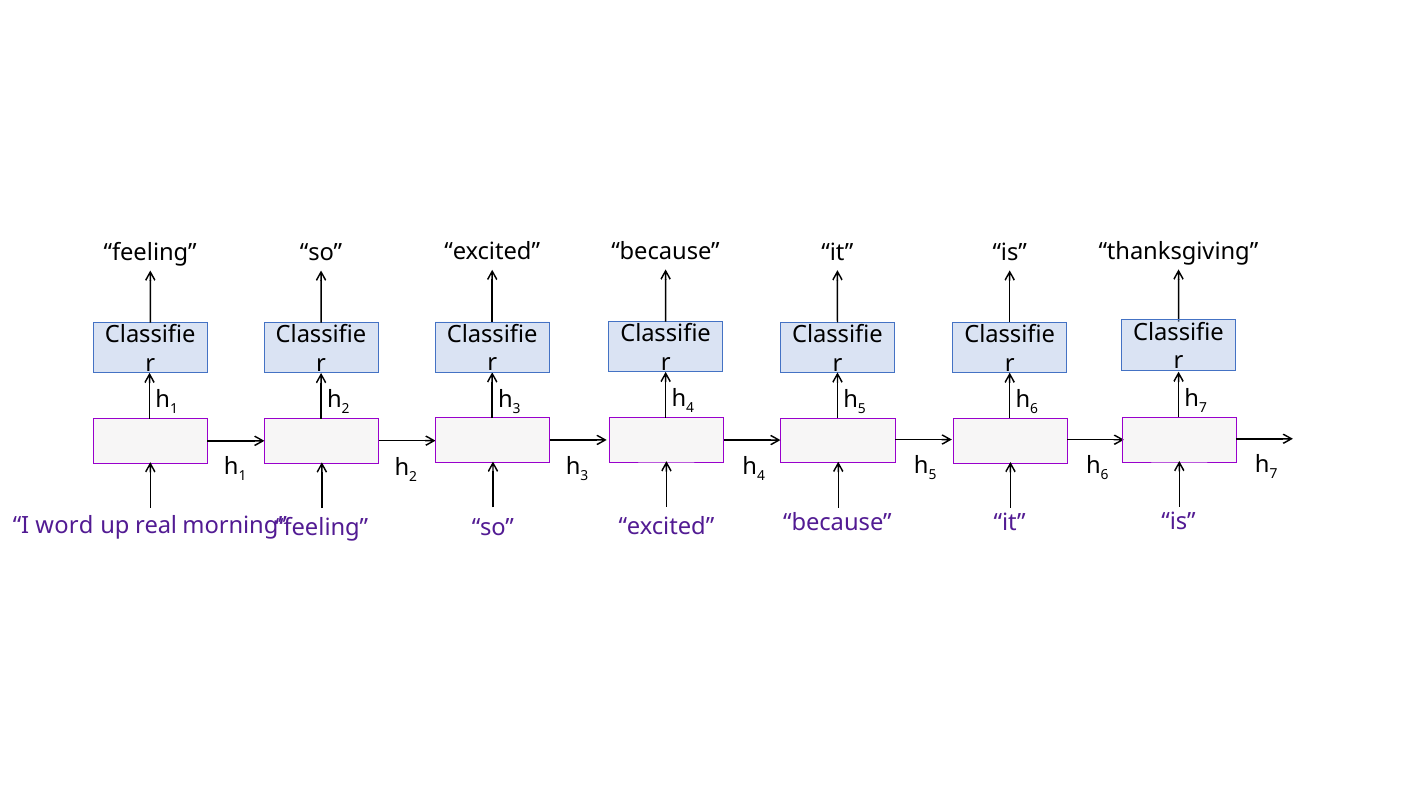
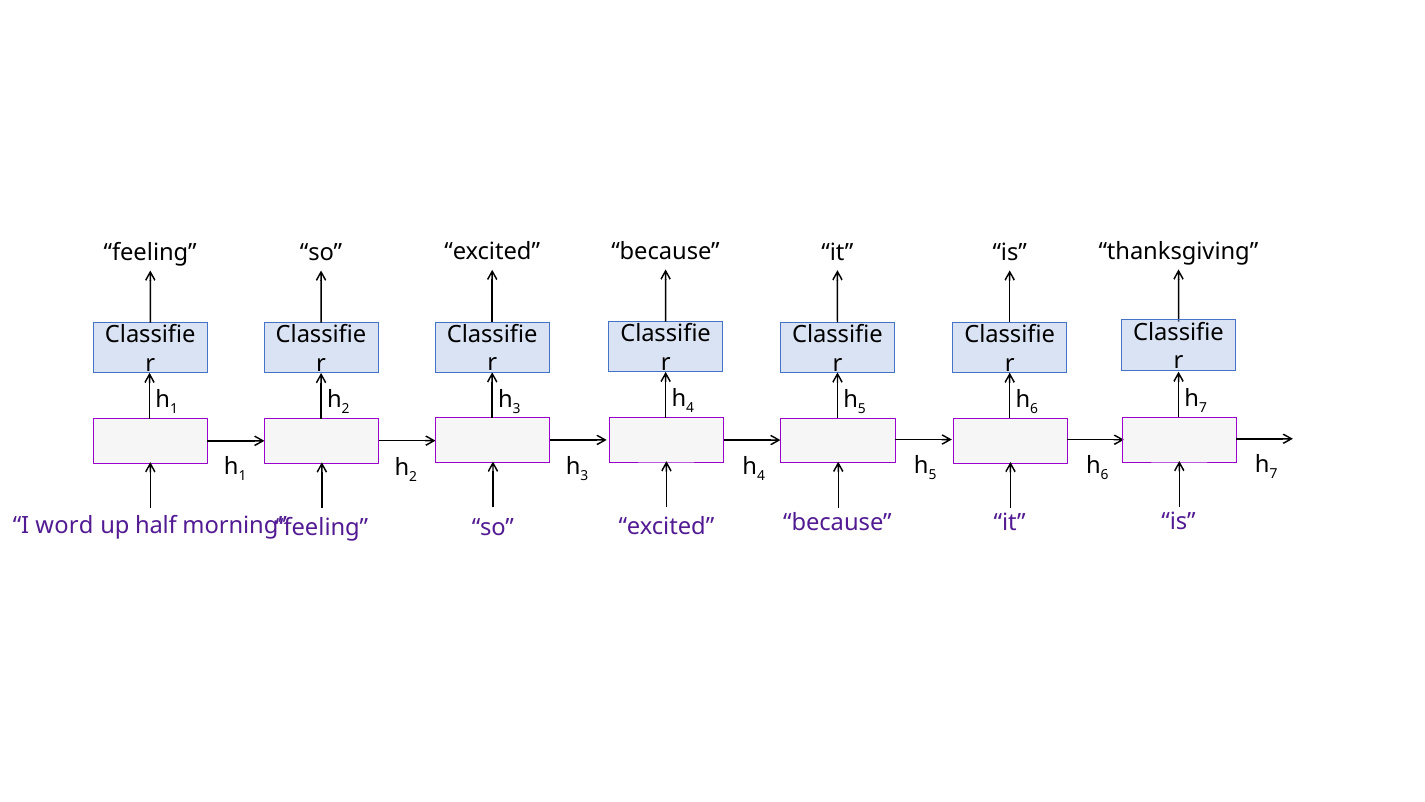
real: real -> half
